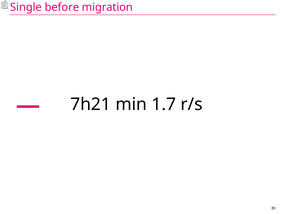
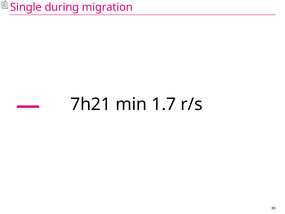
before: before -> during
